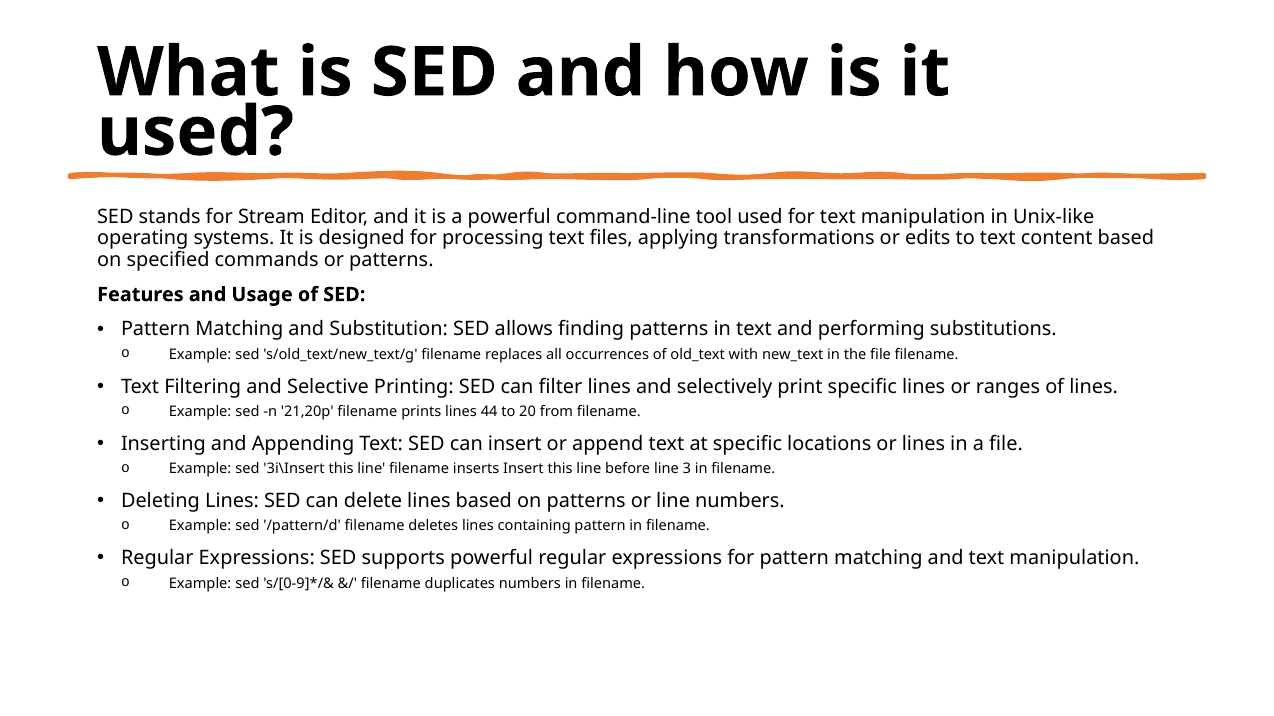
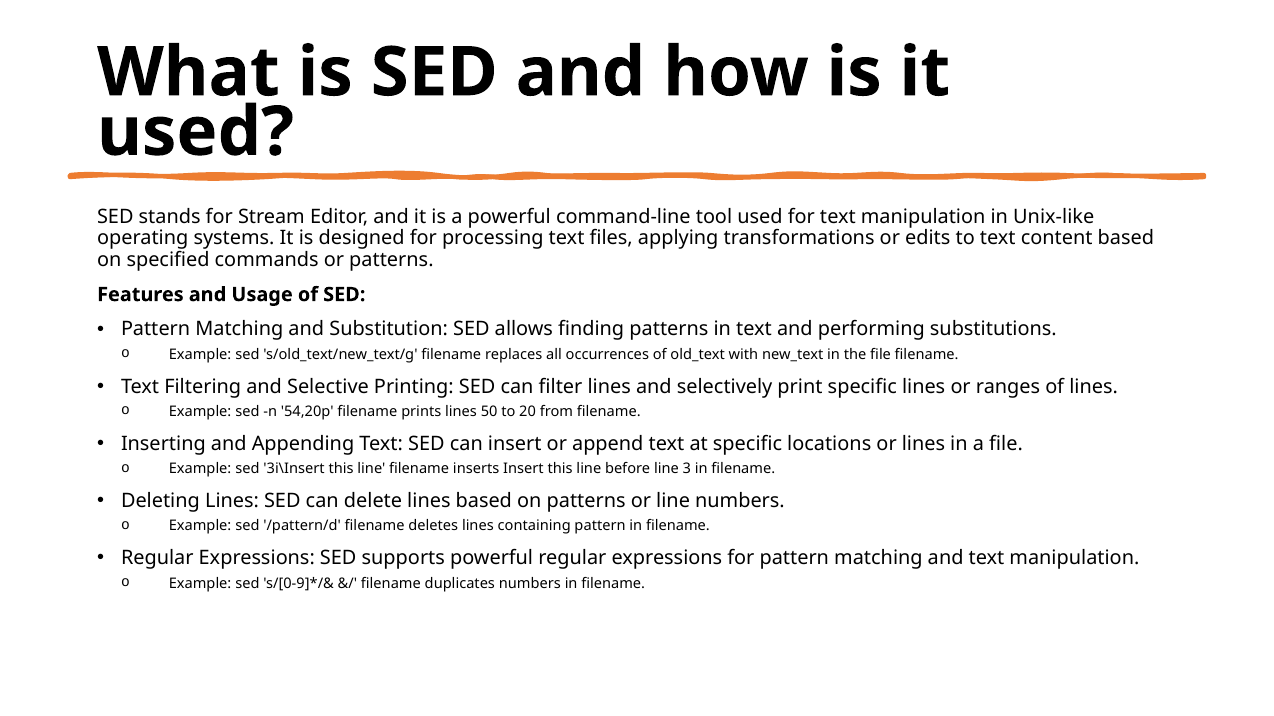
21,20p: 21,20p -> 54,20p
44: 44 -> 50
